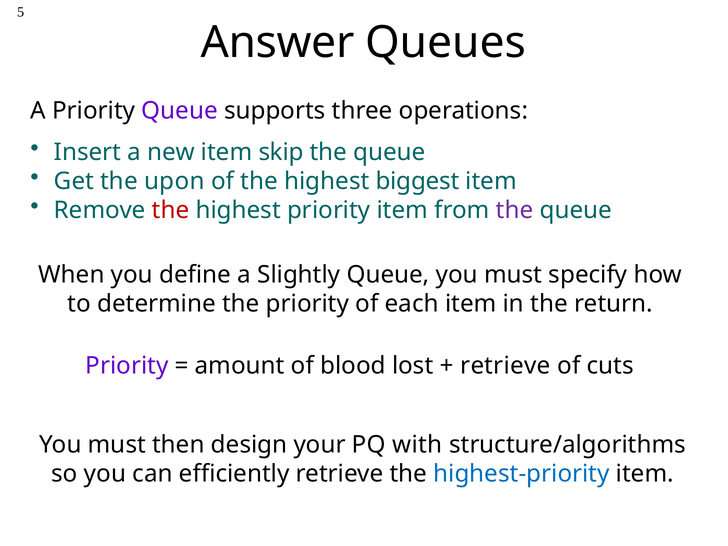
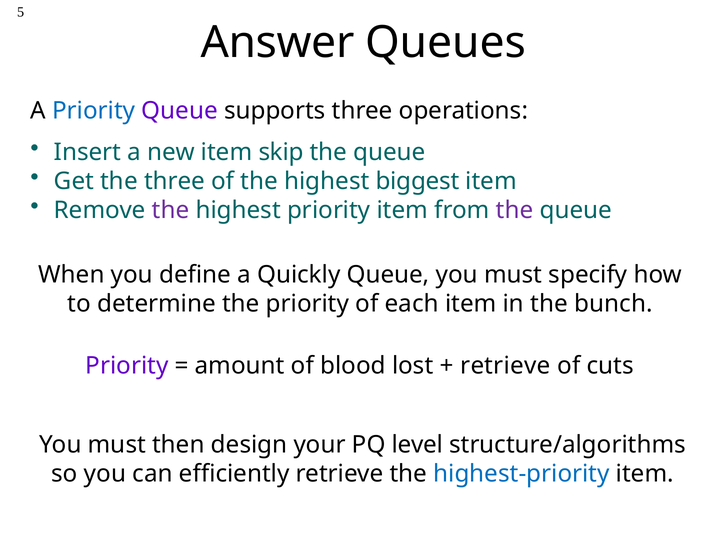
Priority at (94, 111) colour: black -> blue
the upon: upon -> three
the at (171, 210) colour: red -> purple
Slightly: Slightly -> Quickly
return: return -> bunch
with: with -> level
